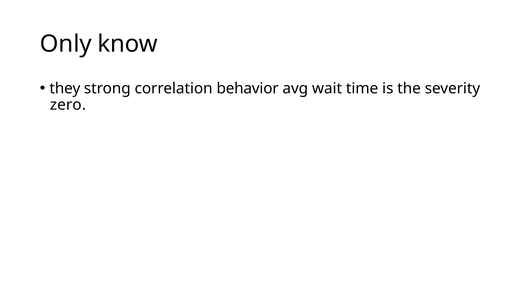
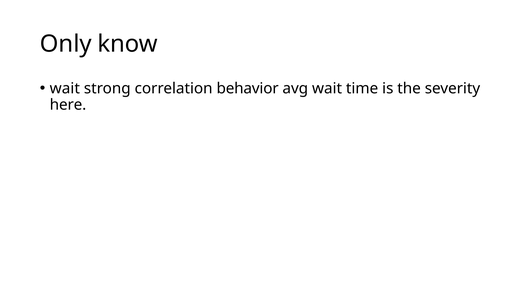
they at (65, 88): they -> wait
zero: zero -> here
